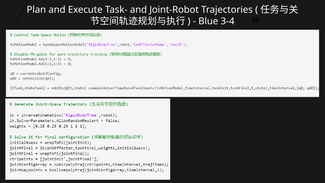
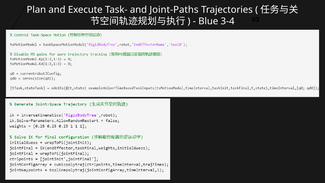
Joint-Robot: Joint-Robot -> Joint-Paths
